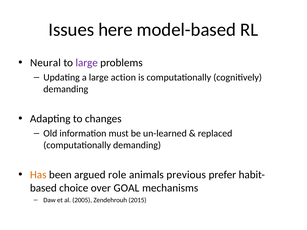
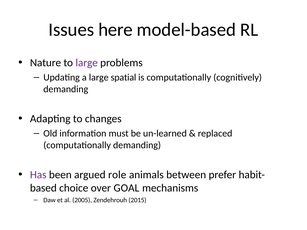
Neural: Neural -> Nature
action: action -> spatial
Has colour: orange -> purple
previous: previous -> between
